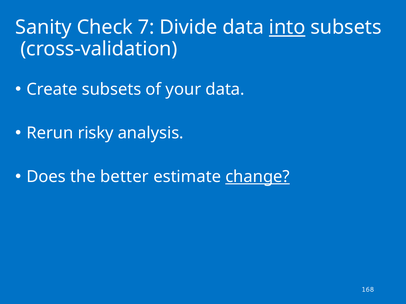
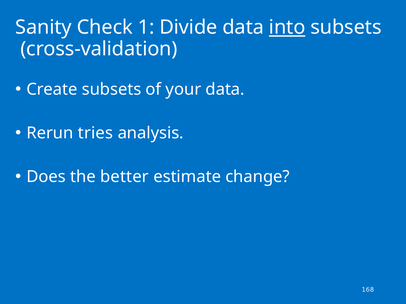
7: 7 -> 1
risky: risky -> tries
change underline: present -> none
